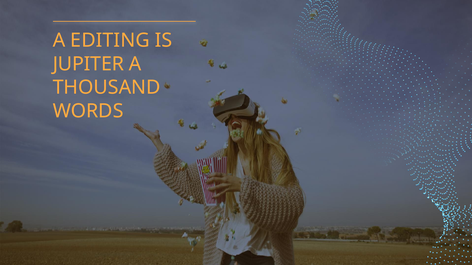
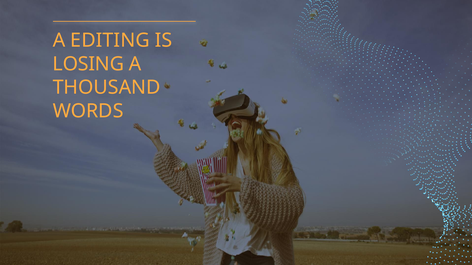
JUPITER: JUPITER -> LOSING
